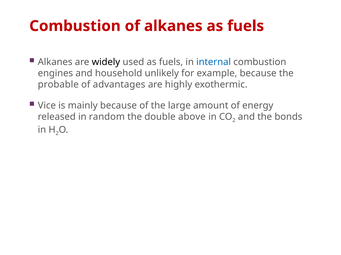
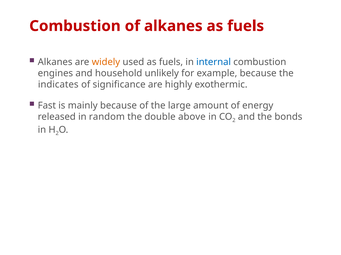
widely colour: black -> orange
probable: probable -> indicates
advantages: advantages -> significance
Vice: Vice -> Fast
